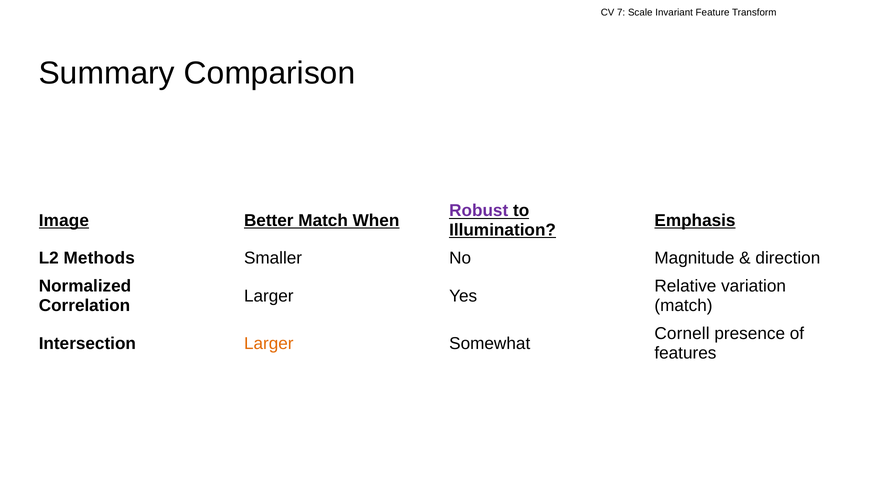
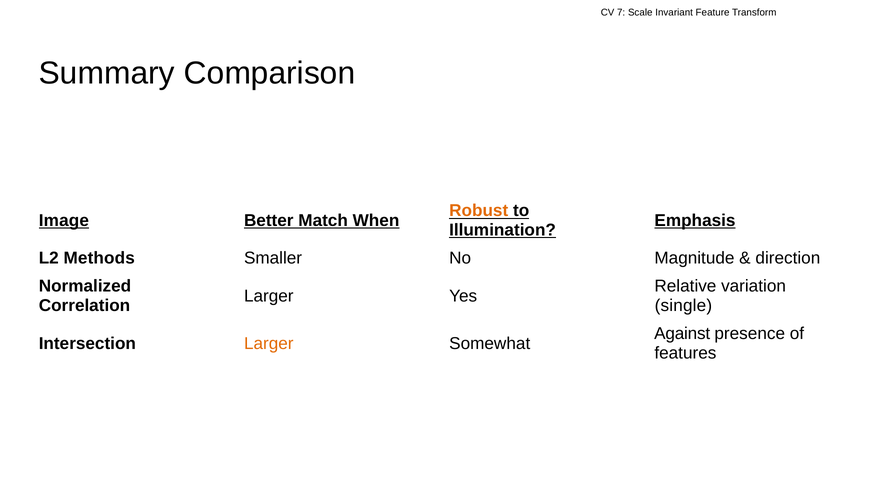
Robust colour: purple -> orange
match at (683, 305): match -> single
Cornell: Cornell -> Against
